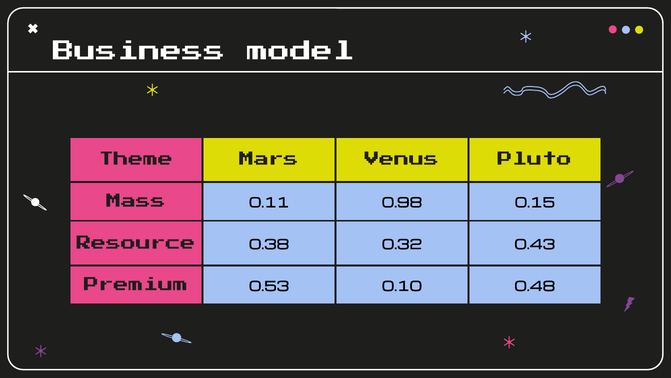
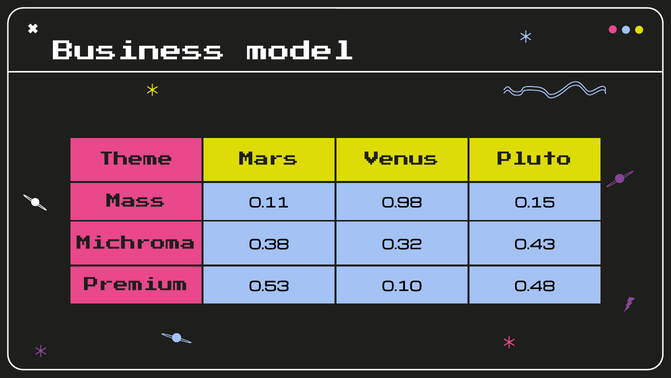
Resource: Resource -> Michroma
